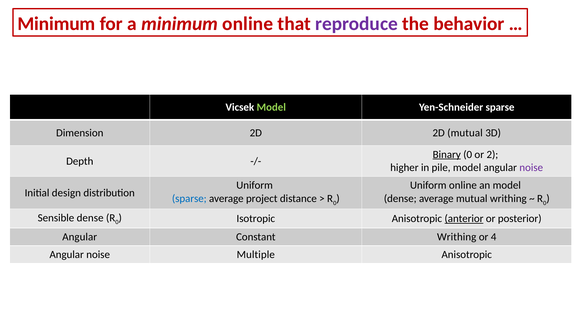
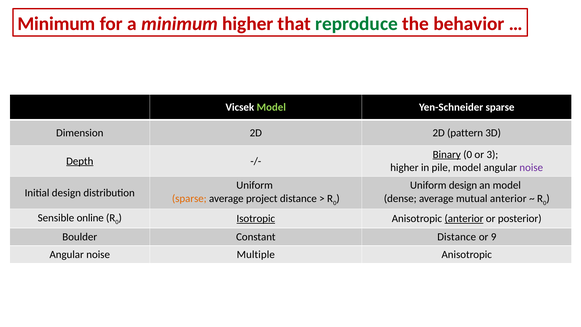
minimum online: online -> higher
reproduce colour: purple -> green
2D mutual: mutual -> pattern
2: 2 -> 3
Depth underline: none -> present
Uniform online: online -> design
sparse at (189, 199) colour: blue -> orange
mutual writhing: writhing -> anterior
Sensible dense: dense -> online
Isotropic underline: none -> present
Angular at (80, 237): Angular -> Boulder
Constant Writhing: Writhing -> Distance
4: 4 -> 9
